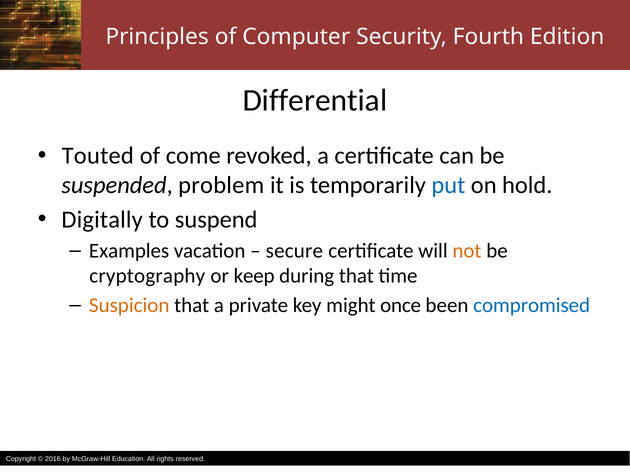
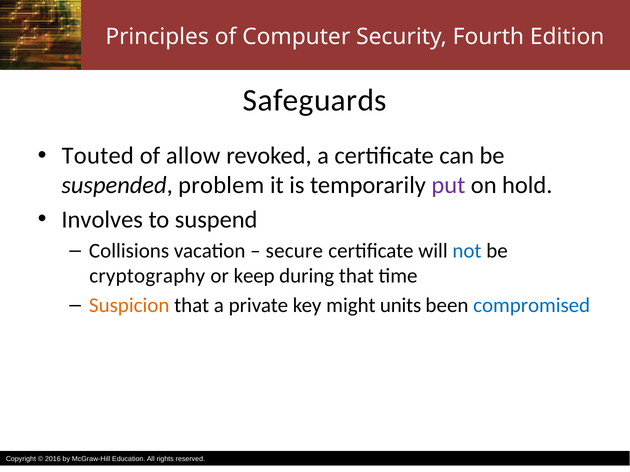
Differential: Differential -> Safeguards
come: come -> allow
put colour: blue -> purple
Digitally: Digitally -> Involves
Examples: Examples -> Collisions
not colour: orange -> blue
once: once -> units
